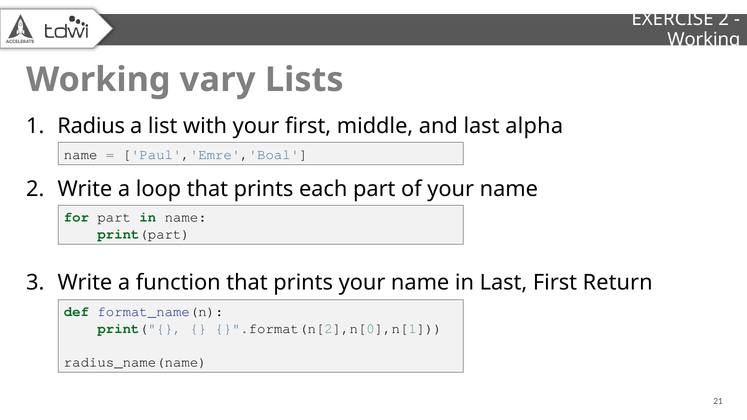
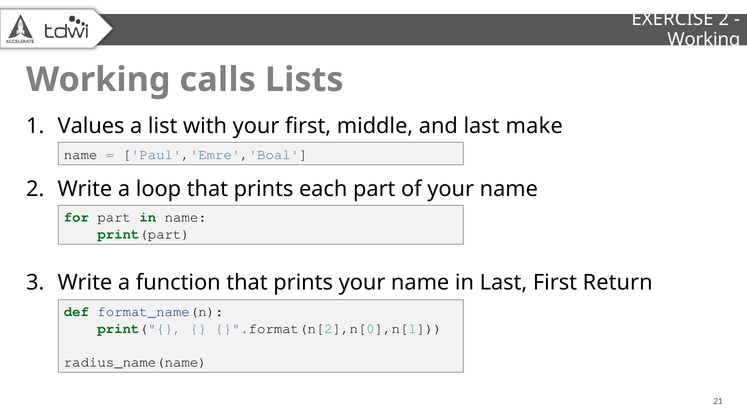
vary: vary -> calls
Radius: Radius -> Values
alpha: alpha -> make
